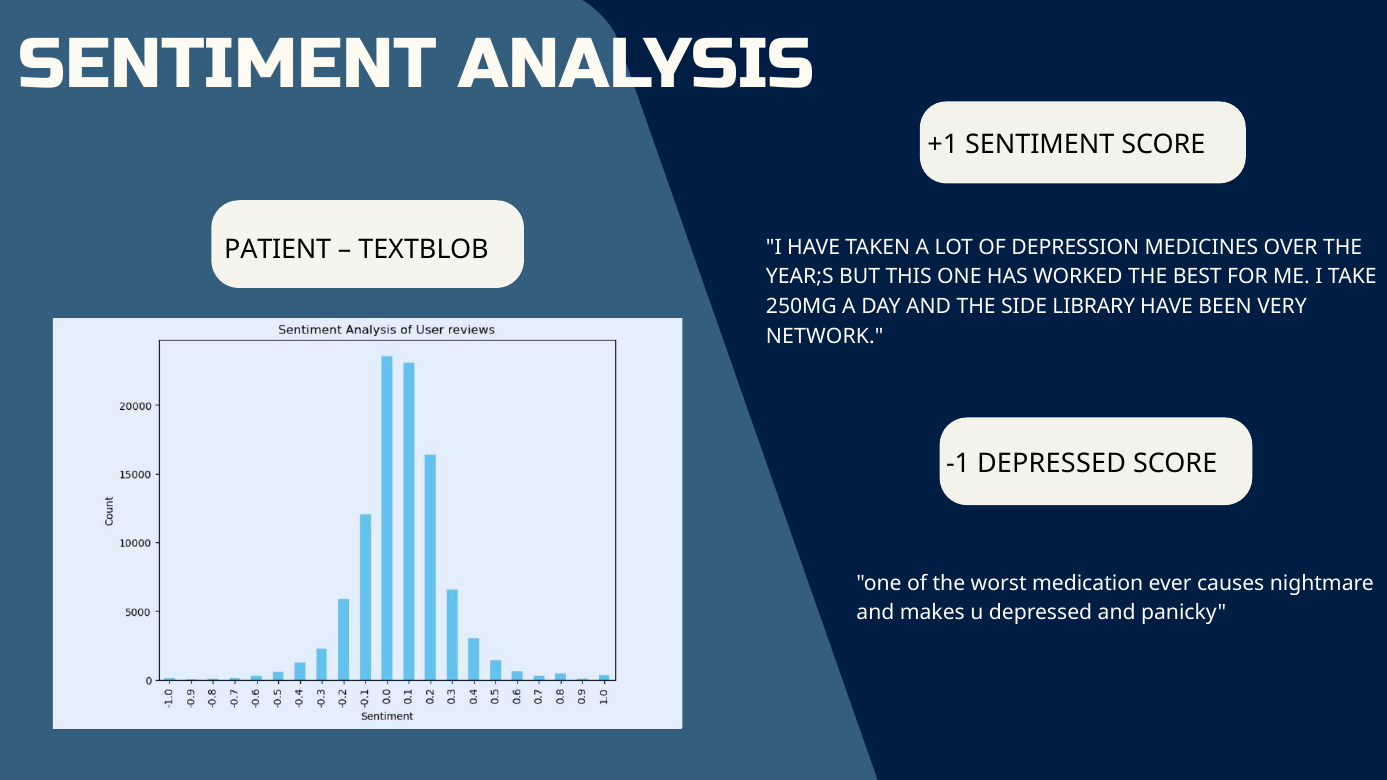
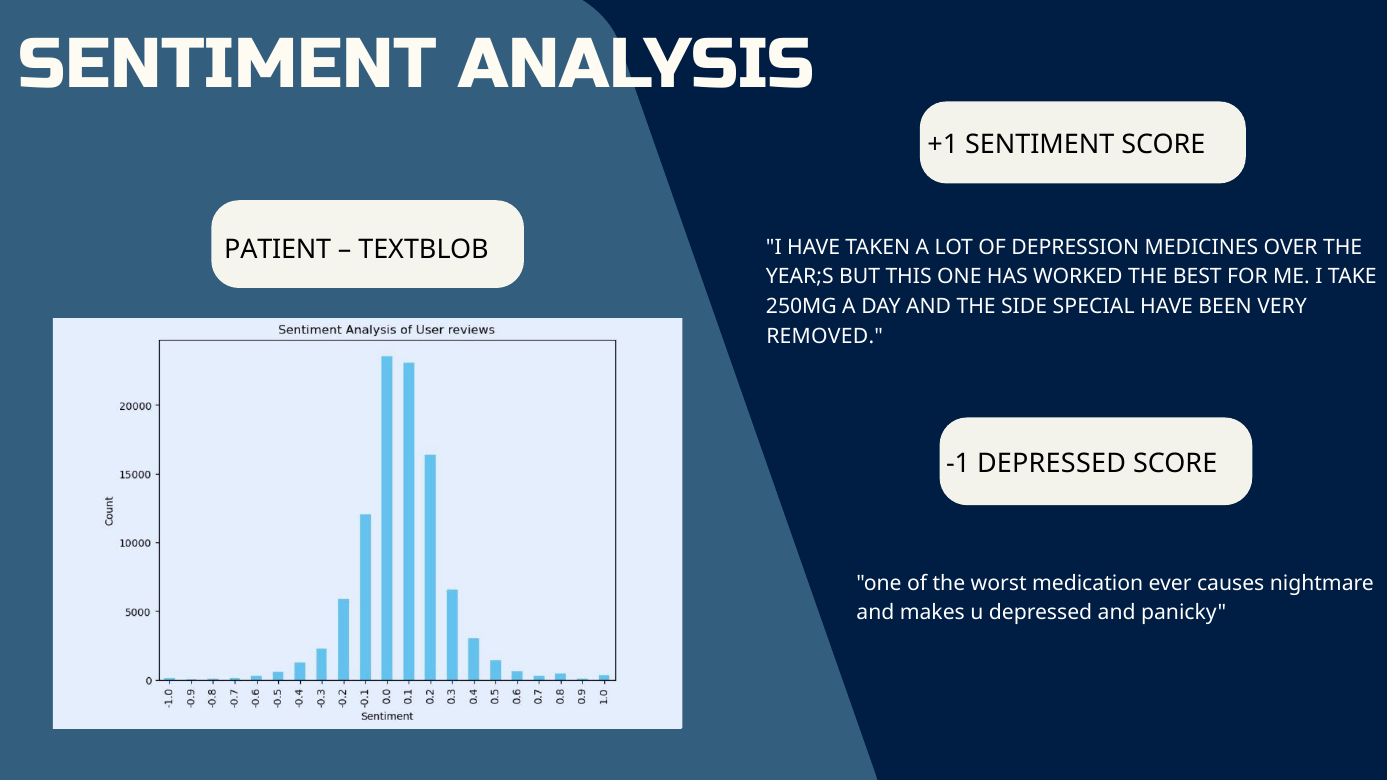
LIBRARY: LIBRARY -> SPECIAL
NETWORK: NETWORK -> REMOVED
